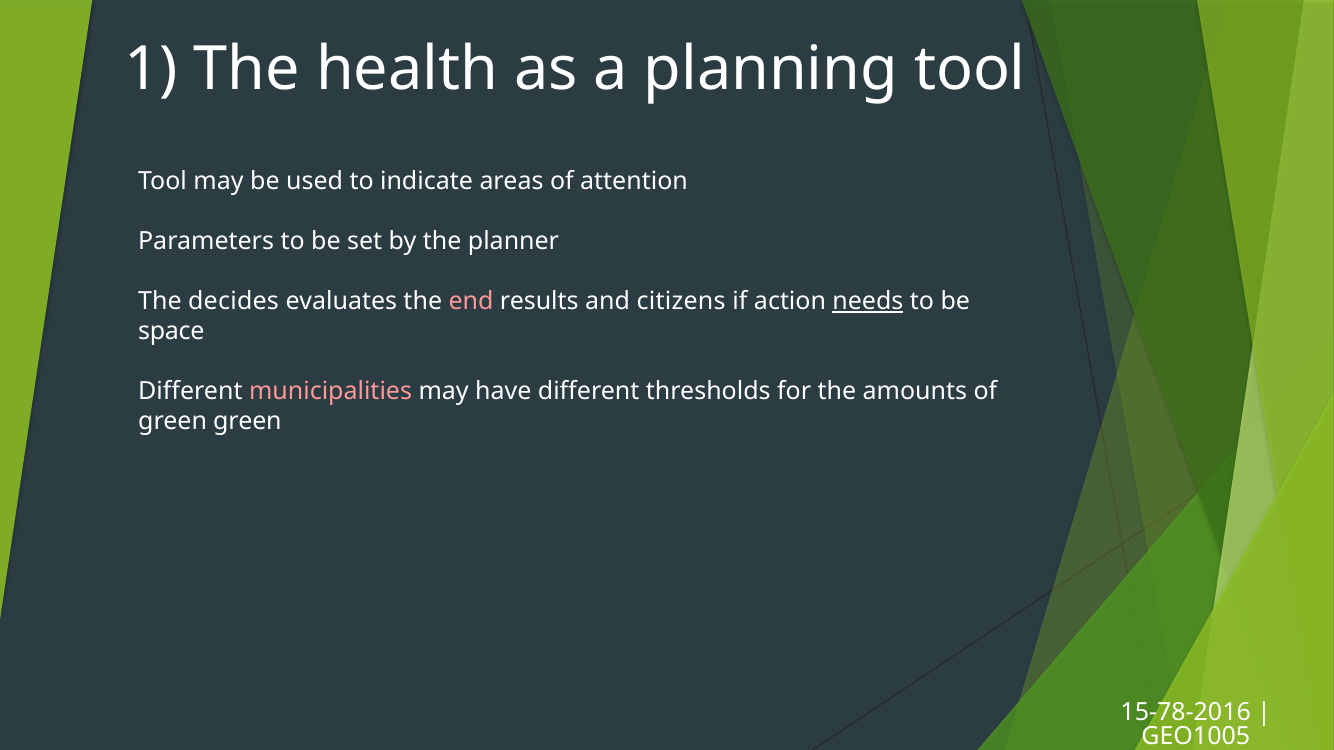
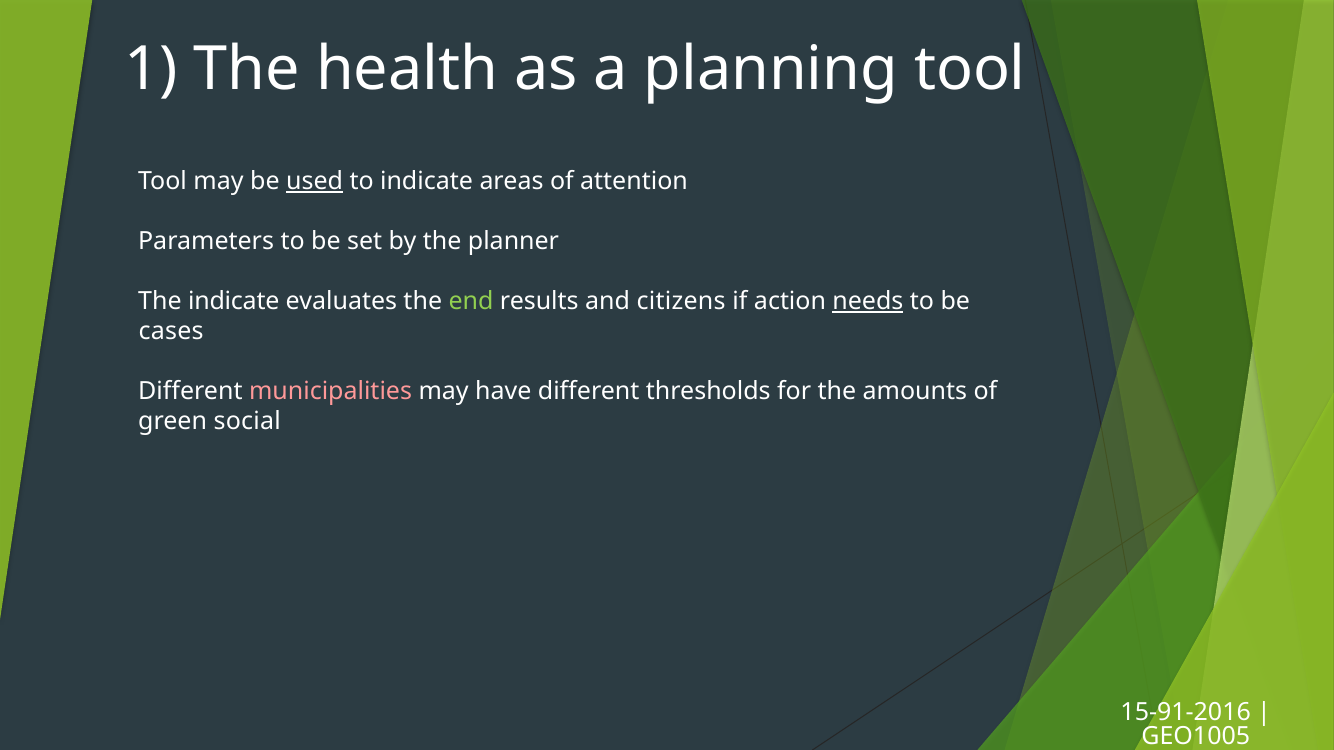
used underline: none -> present
The decides: decides -> indicate
end colour: pink -> light green
space: space -> cases
green green: green -> social
15-78-2016: 15-78-2016 -> 15-91-2016
